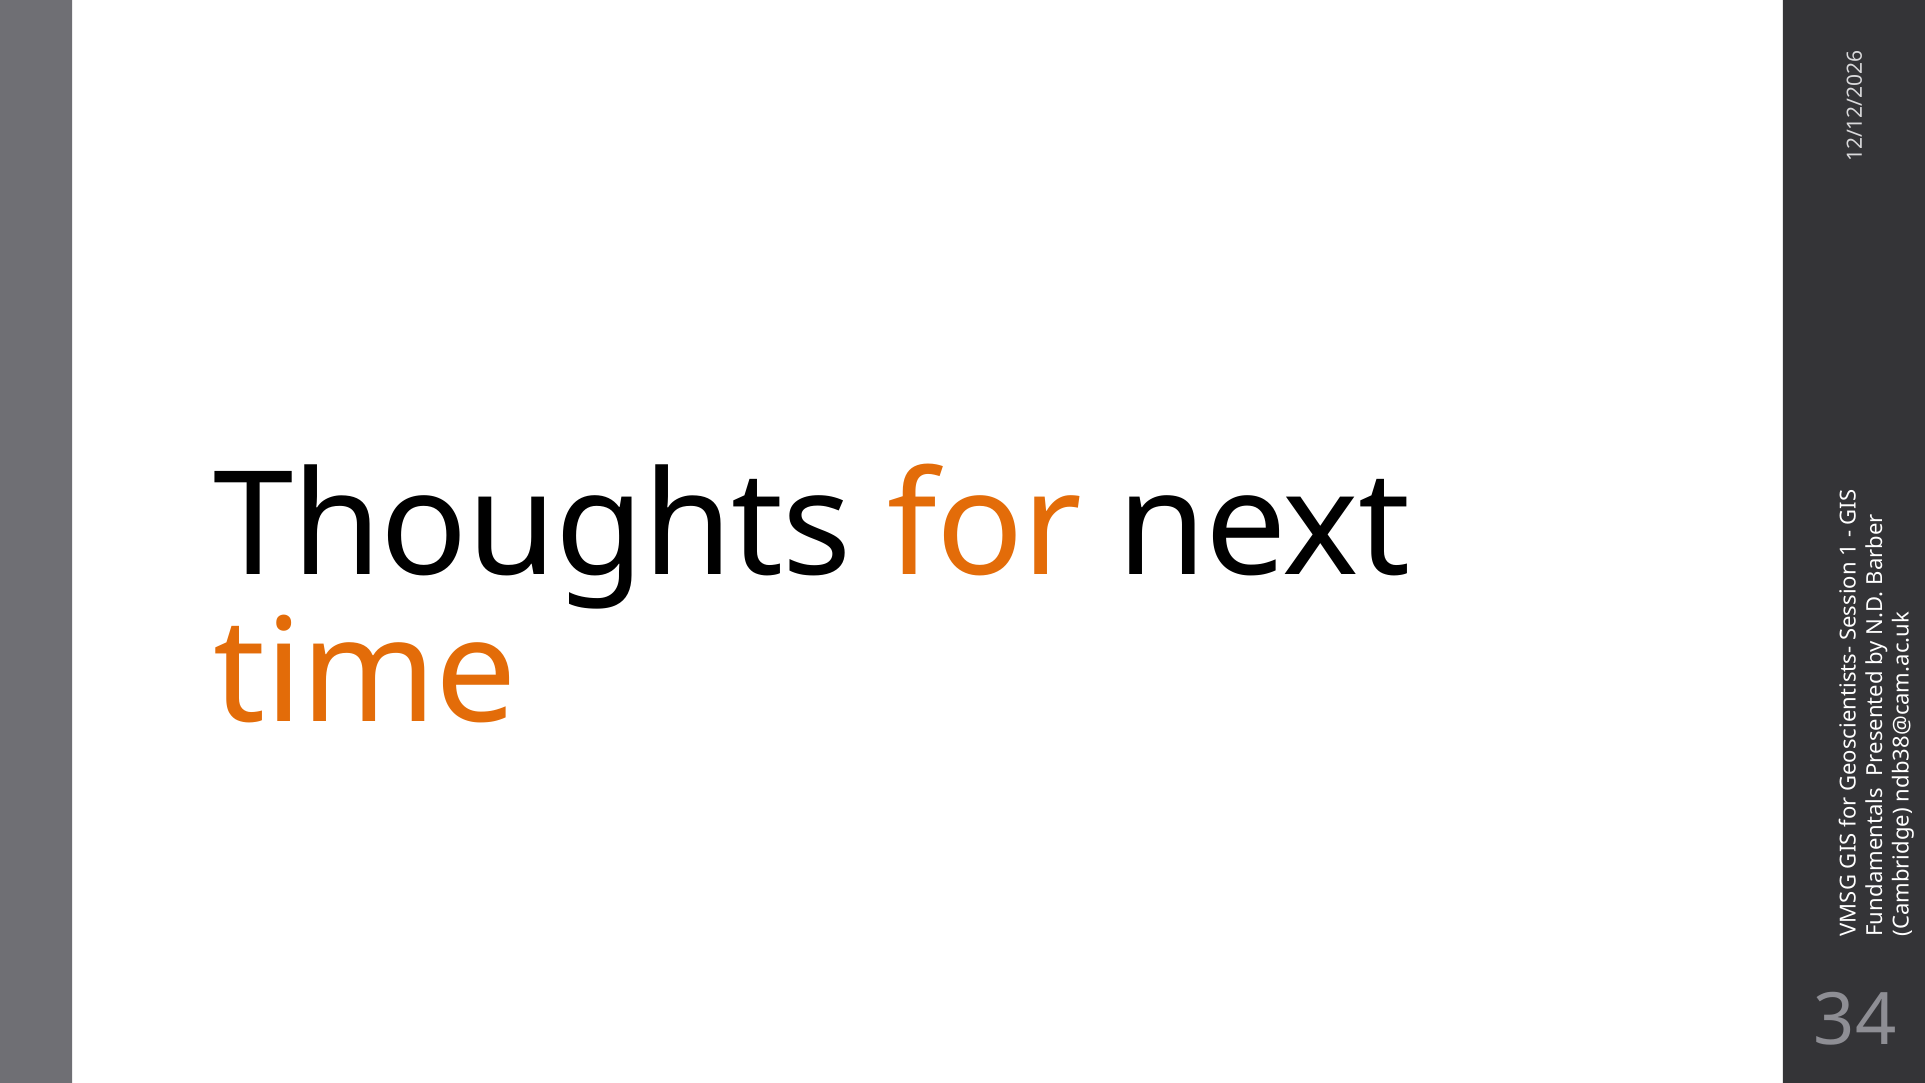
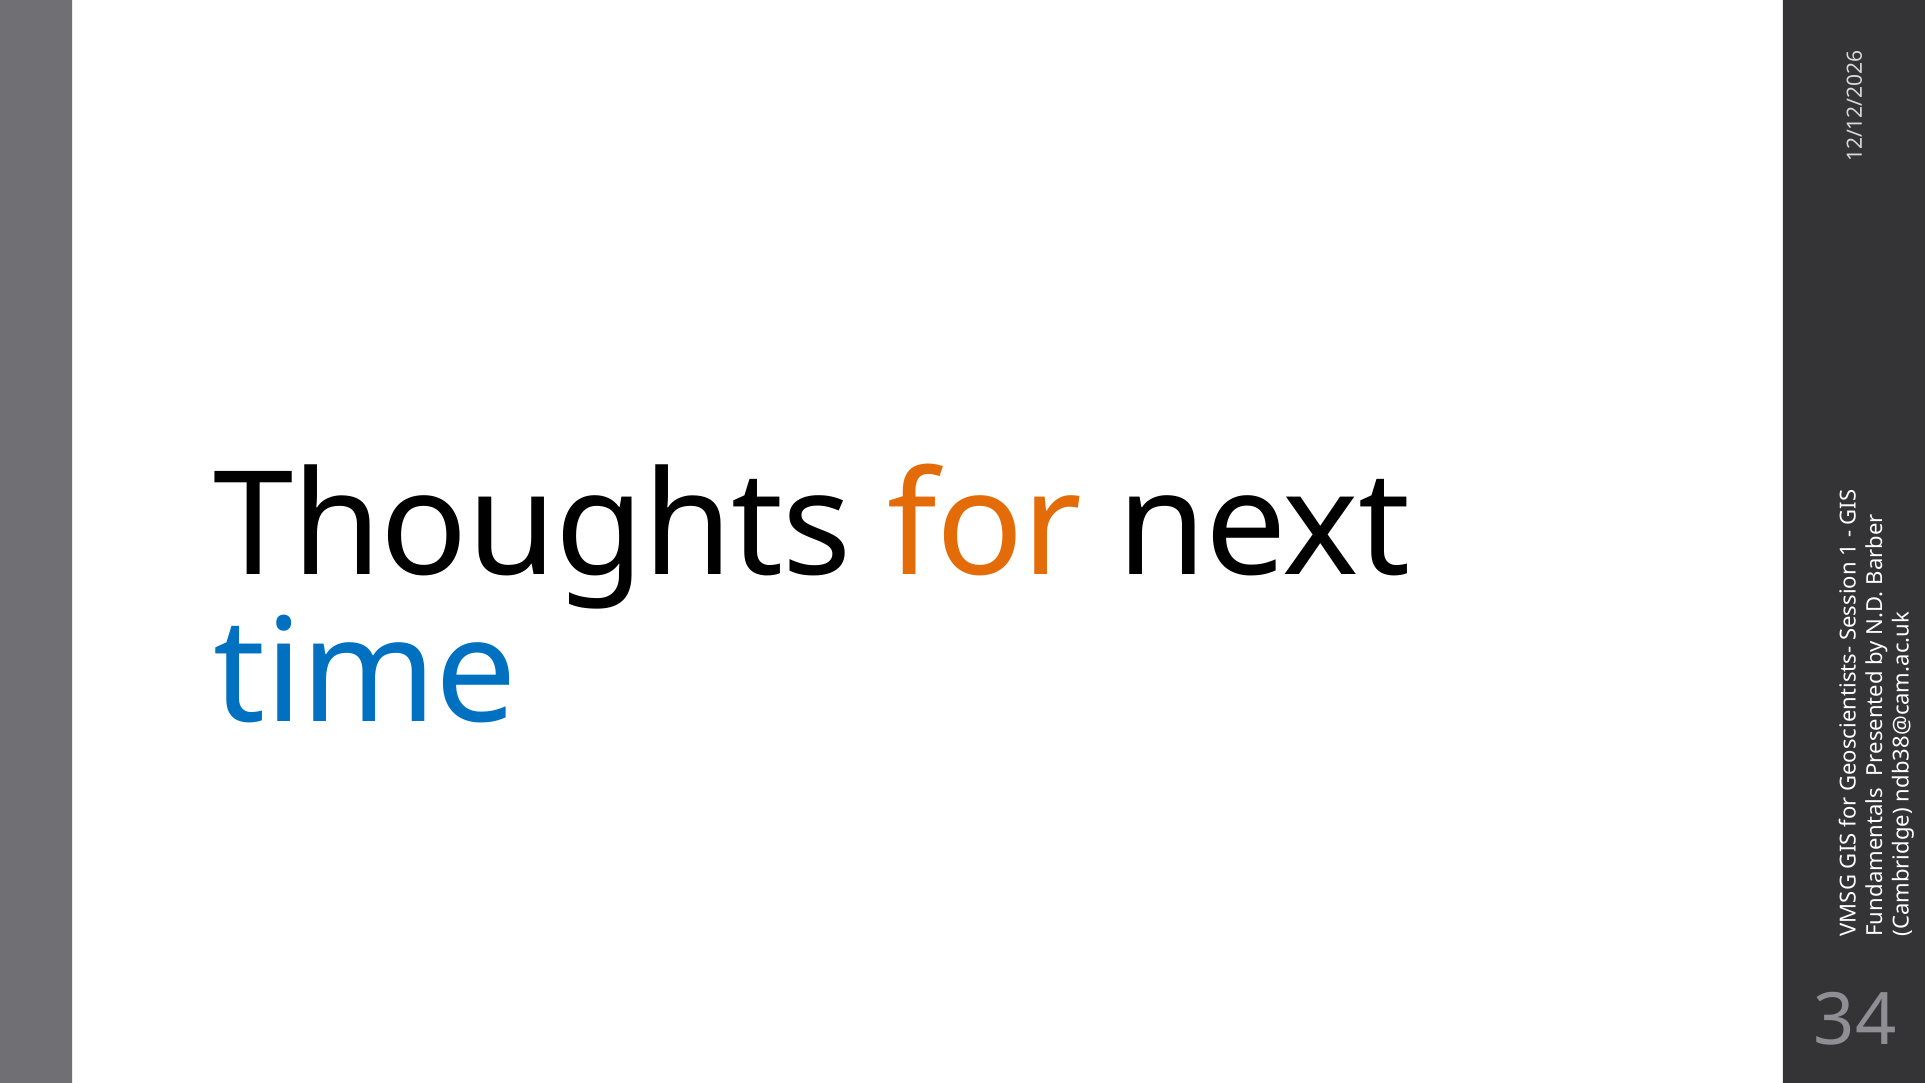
time colour: orange -> blue
